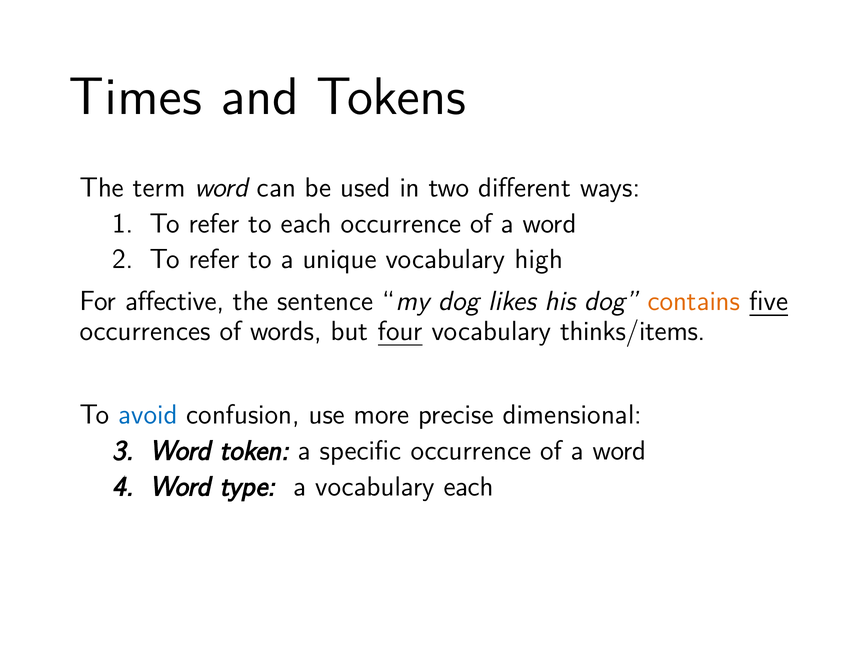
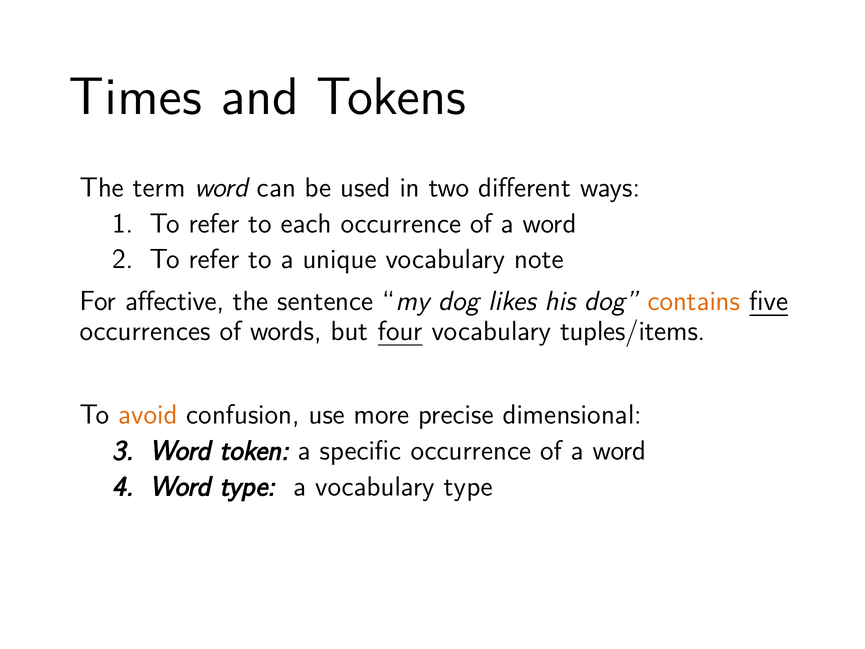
high: high -> note
thinks/items: thinks/items -> tuples/items
avoid colour: blue -> orange
vocabulary each: each -> type
